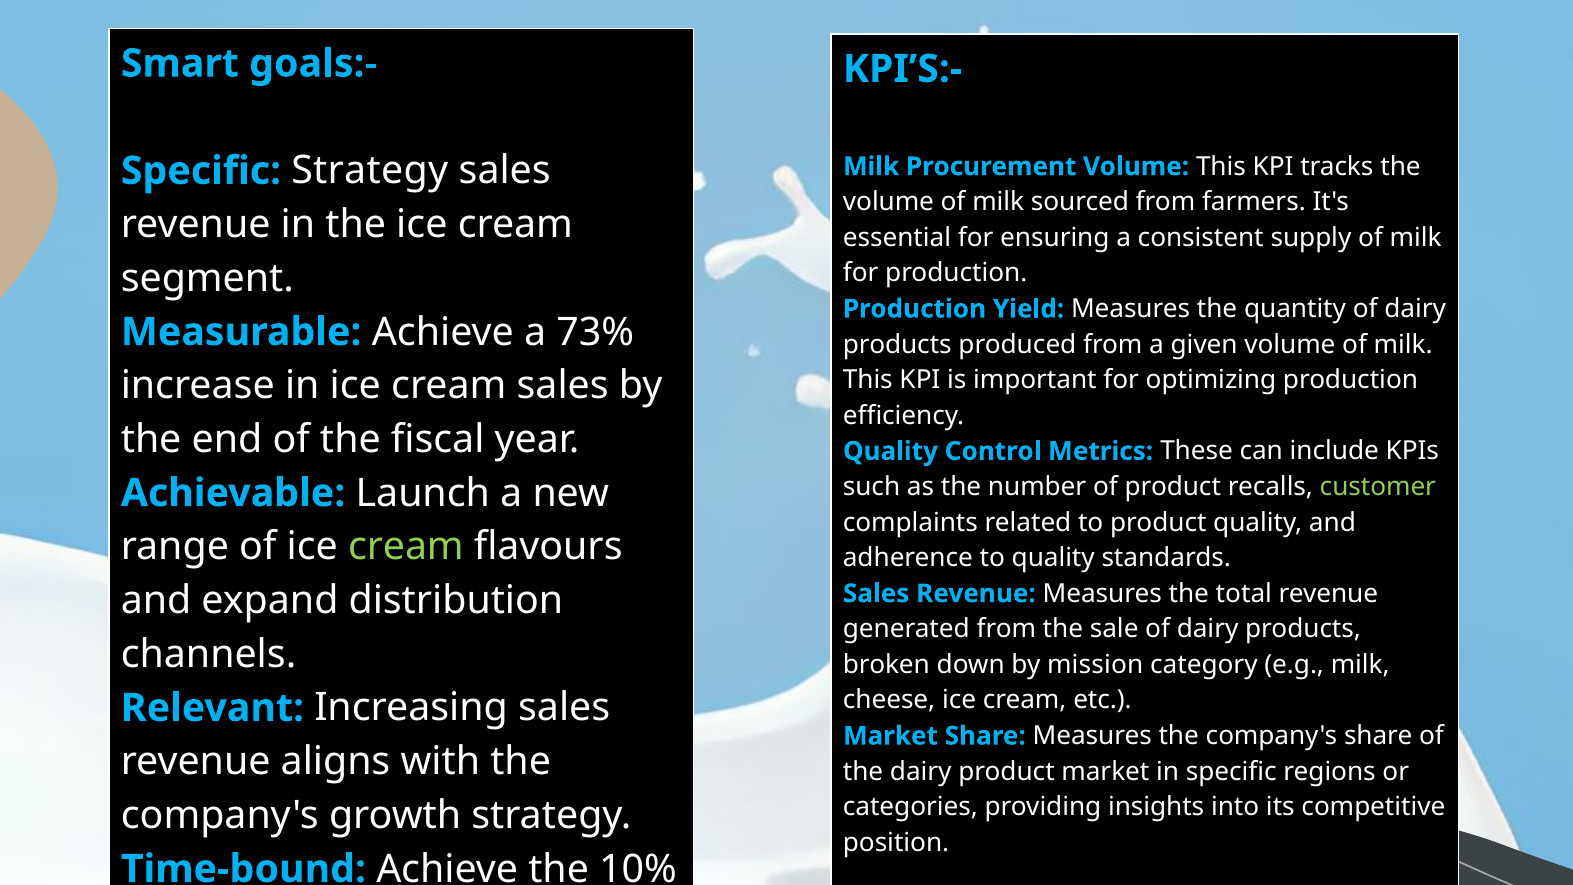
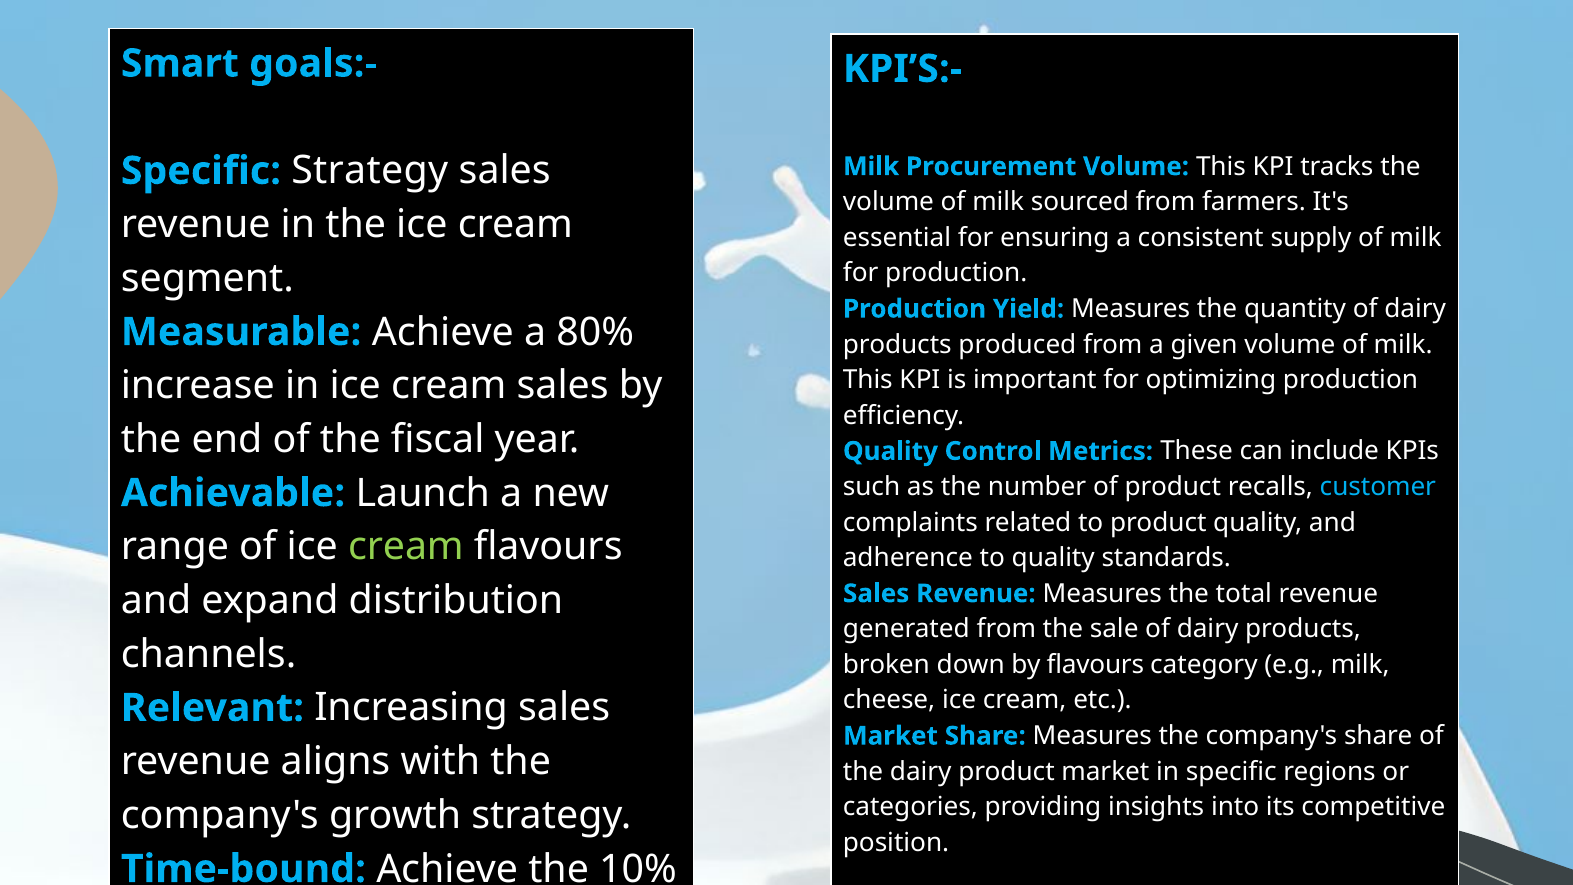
73%: 73% -> 80%
customer colour: light green -> light blue
by mission: mission -> flavours
